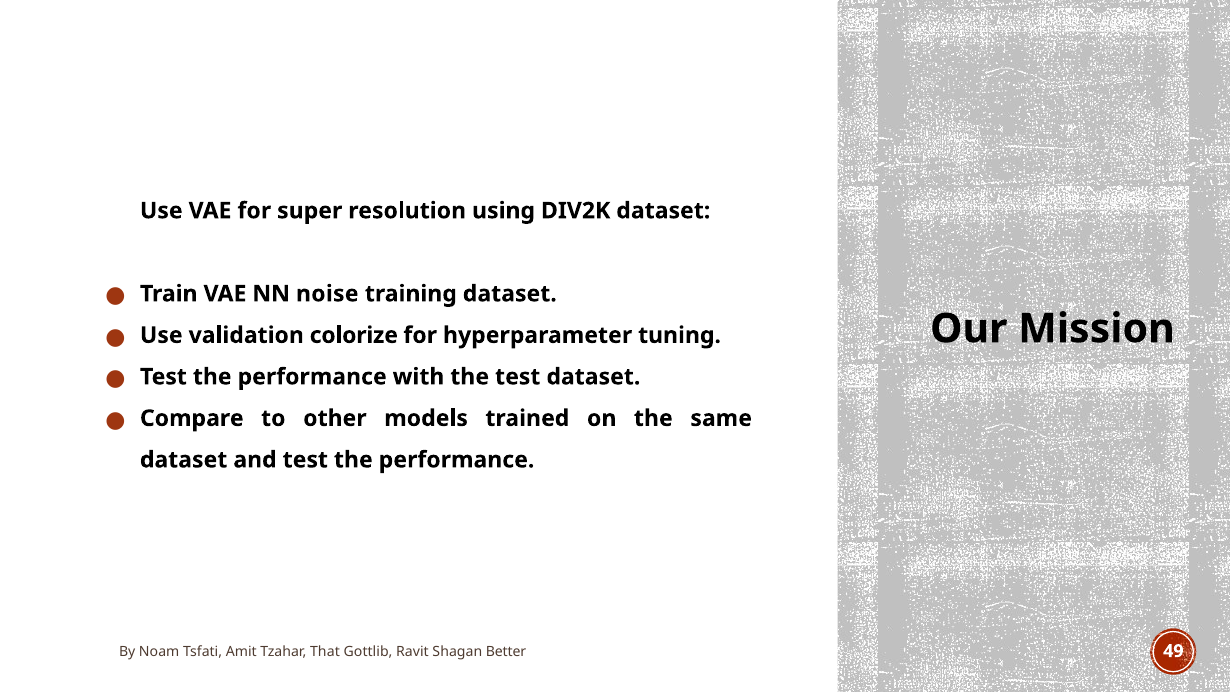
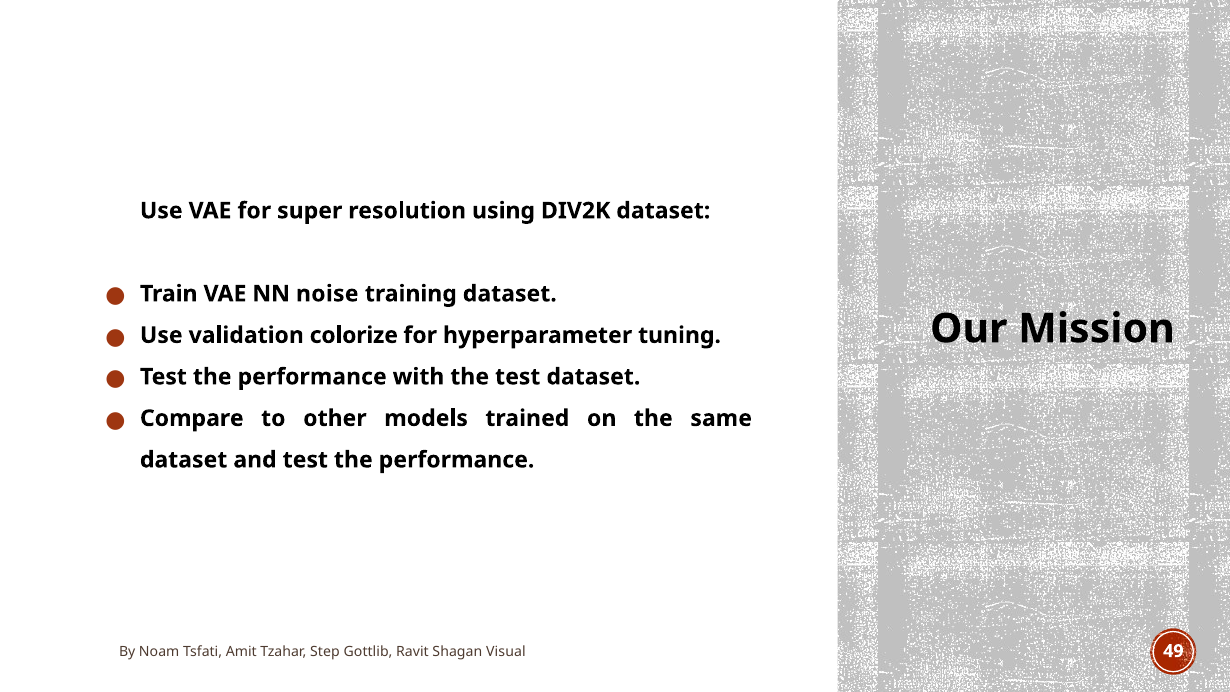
That: That -> Step
Better: Better -> Visual
